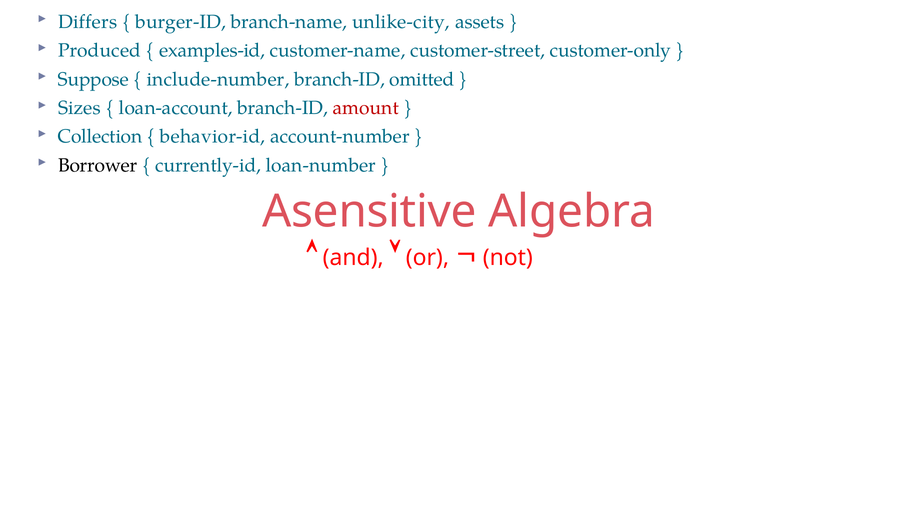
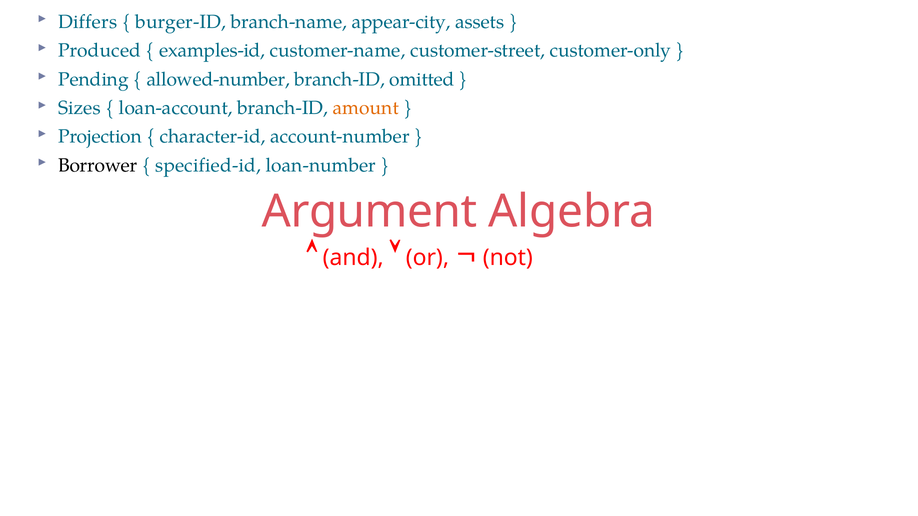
unlike-city: unlike-city -> appear-city
Suppose: Suppose -> Pending
include-number: include-number -> allowed-number
amount colour: red -> orange
Collection: Collection -> Projection
behavior-id: behavior-id -> character-id
currently-id: currently-id -> specified-id
Asensitive: Asensitive -> Argument
